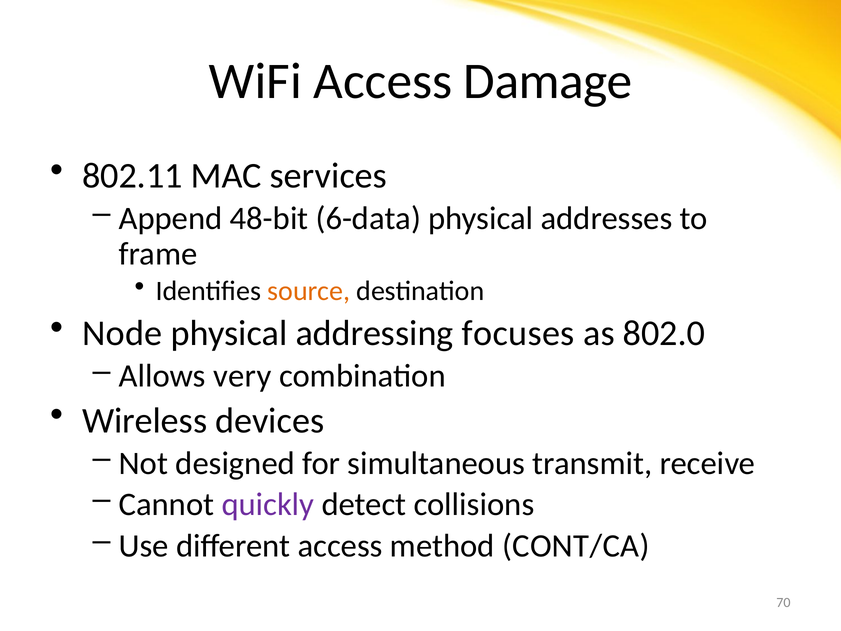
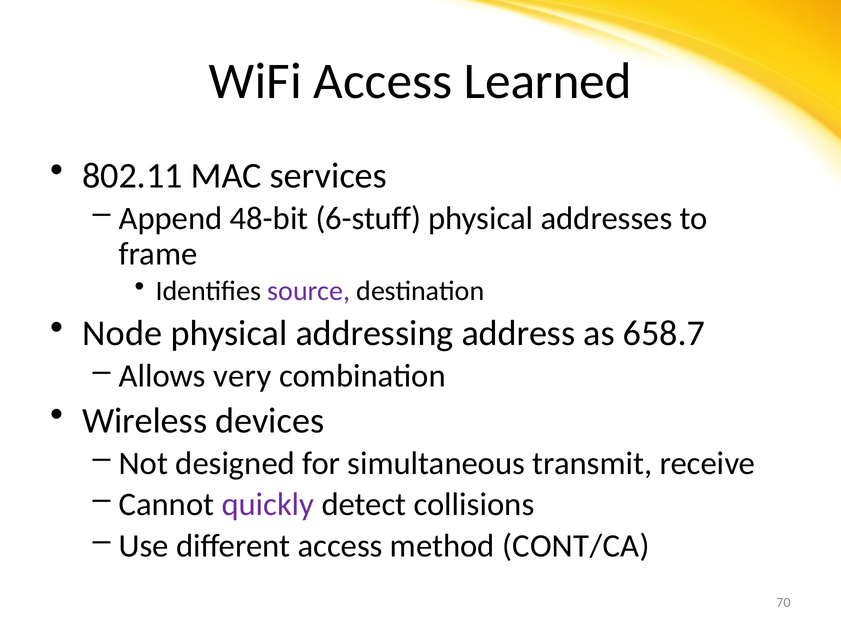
Damage: Damage -> Learned
6-data: 6-data -> 6-stuff
source colour: orange -> purple
focuses: focuses -> address
802.0: 802.0 -> 658.7
